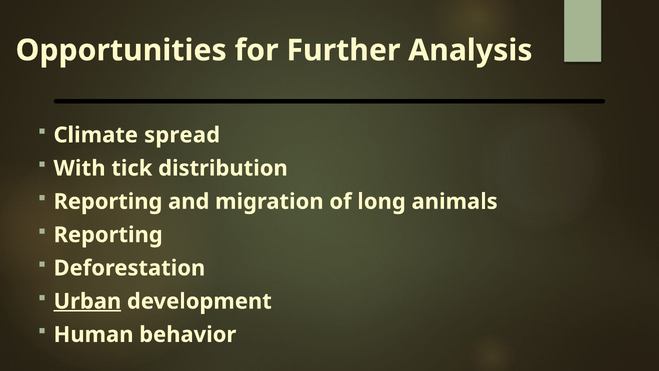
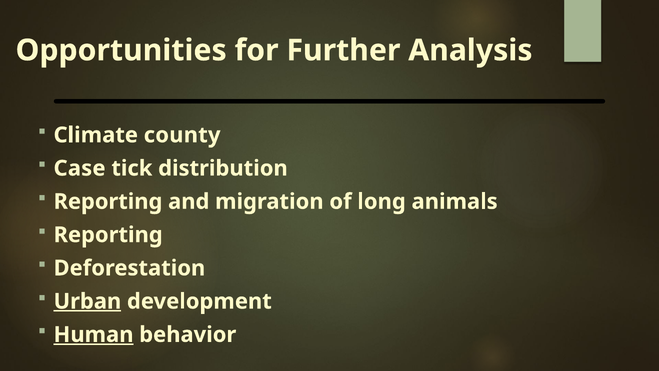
spread: spread -> county
With: With -> Case
Human underline: none -> present
